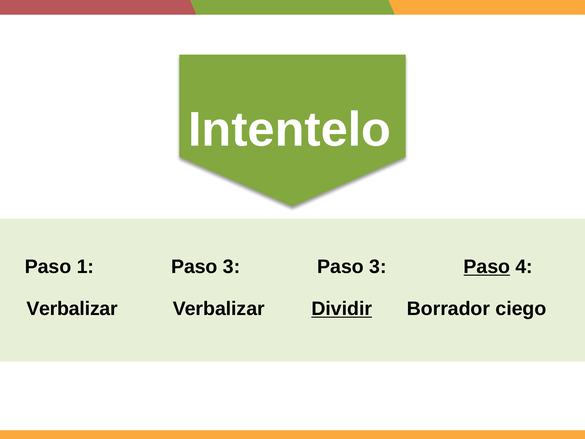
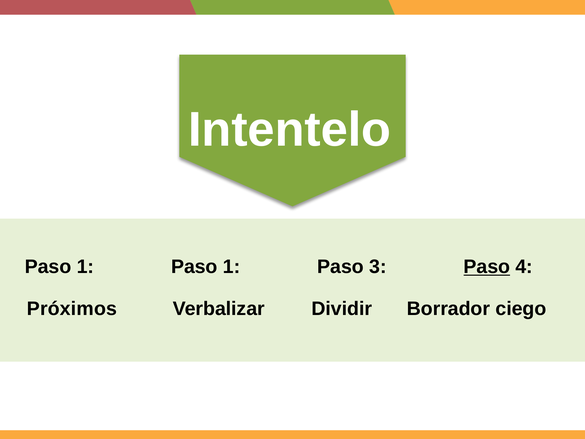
1 Paso 3: 3 -> 1
Verbalizar at (72, 309): Verbalizar -> Próximos
Dividir underline: present -> none
